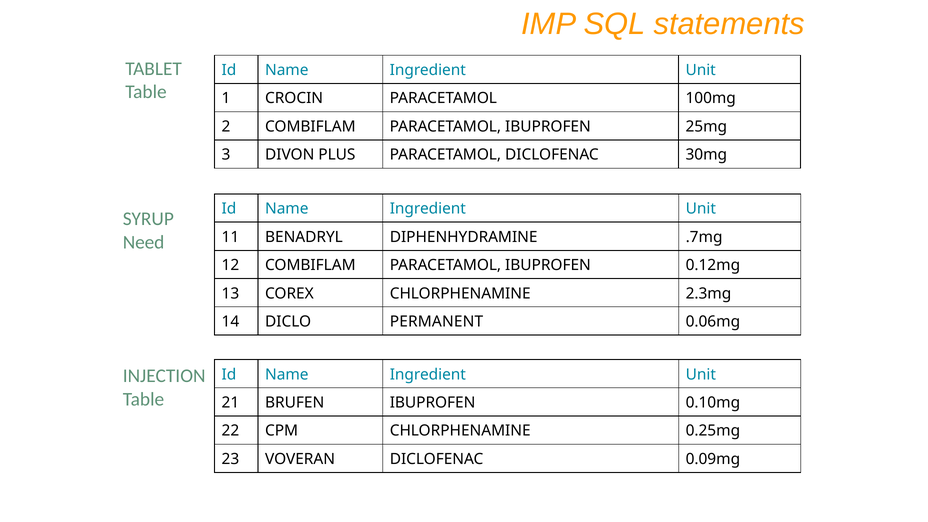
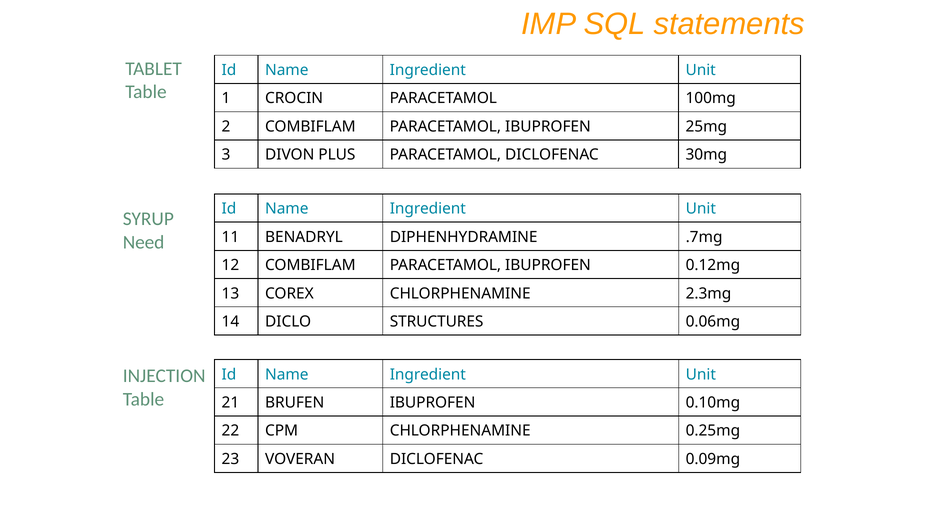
PERMANENT: PERMANENT -> STRUCTURES
